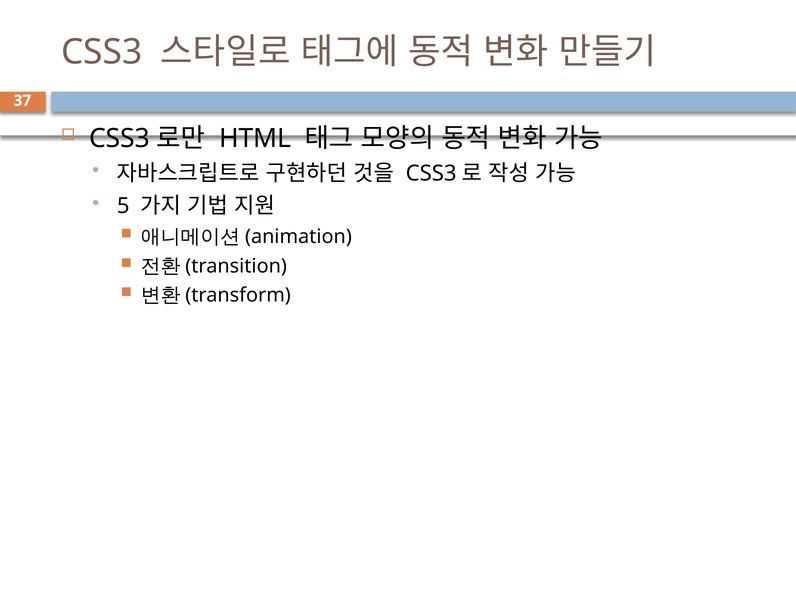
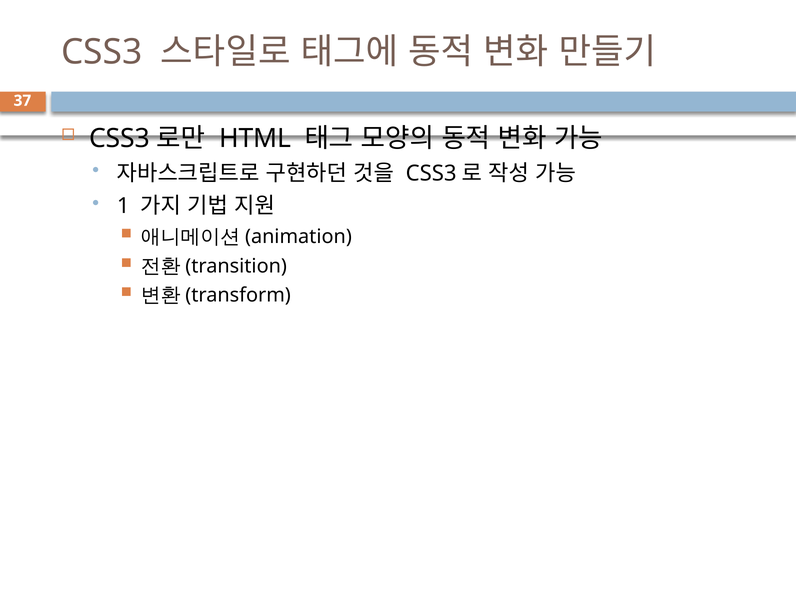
5: 5 -> 1
